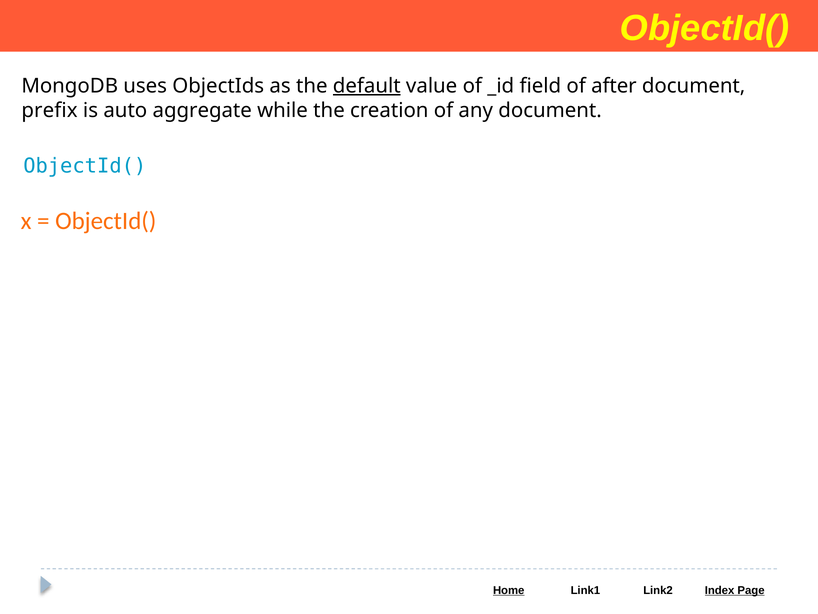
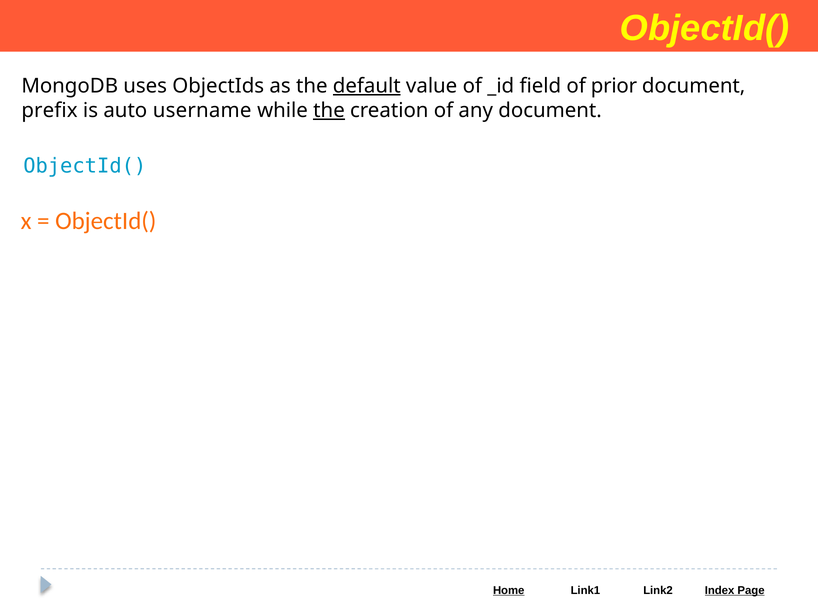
after: after -> prior
aggregate: aggregate -> username
the at (329, 110) underline: none -> present
